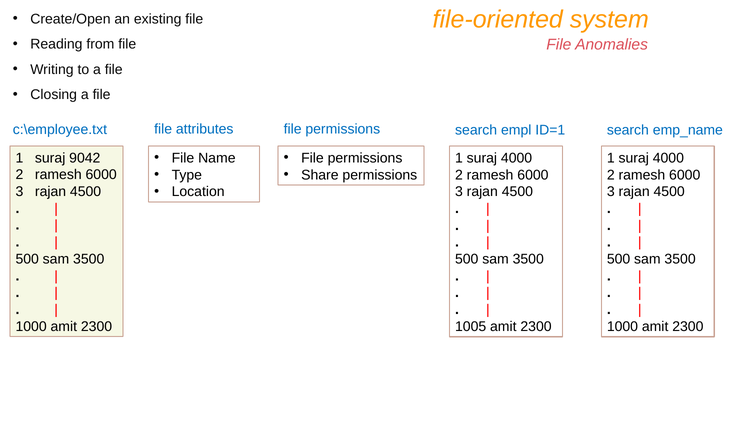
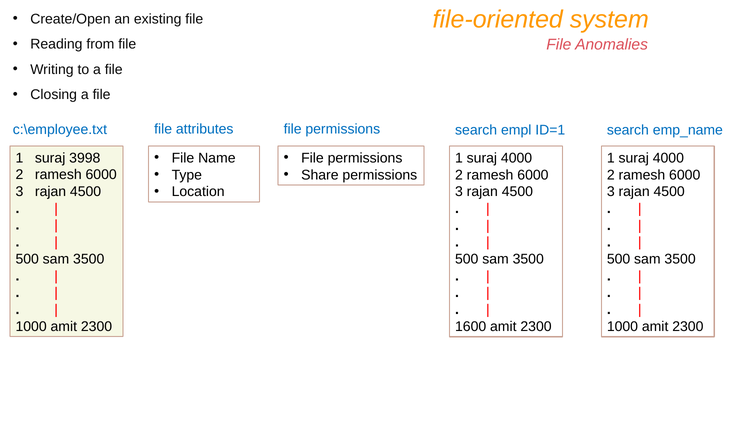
9042: 9042 -> 3998
1005: 1005 -> 1600
